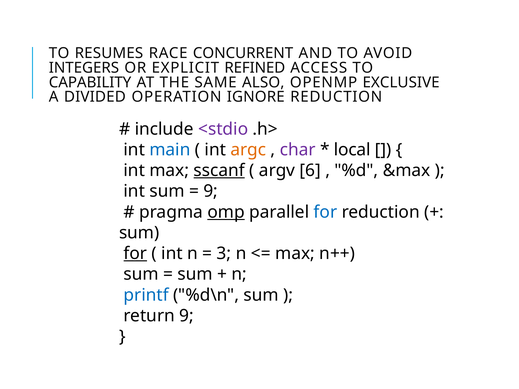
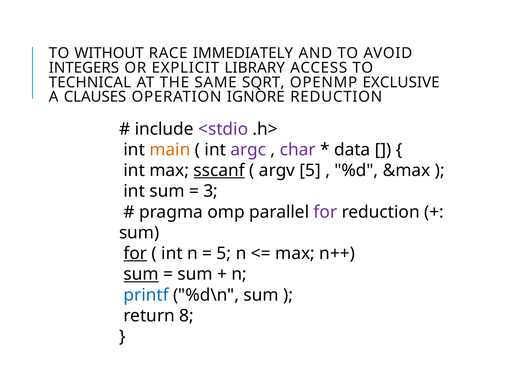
RESUMES: RESUMES -> WITHOUT
CONCURRENT: CONCURRENT -> IMMEDIATELY
REFINED: REFINED -> LIBRARY
CAPABILITY: CAPABILITY -> TECHNICAL
ALSO: ALSO -> SQRT
DIVIDED: DIVIDED -> CLAUSES
main colour: blue -> orange
argc colour: orange -> purple
local: local -> data
argv 6: 6 -> 5
9 at (211, 191): 9 -> 3
omp underline: present -> none
for at (325, 212) colour: blue -> purple
3 at (224, 254): 3 -> 5
sum at (141, 274) underline: none -> present
return 9: 9 -> 8
